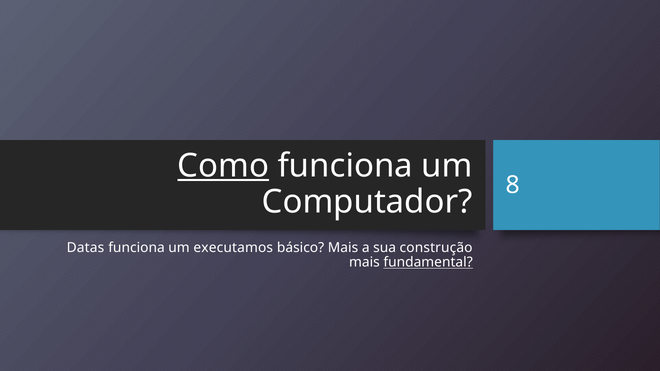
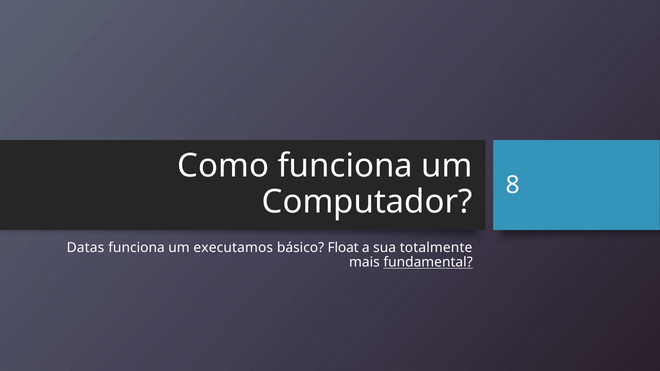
Como underline: present -> none
básico Mais: Mais -> Float
construção: construção -> totalmente
